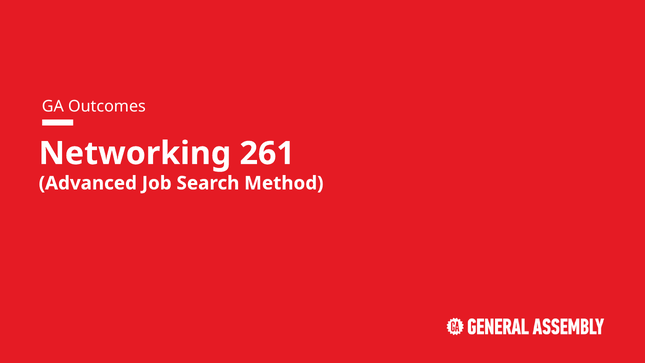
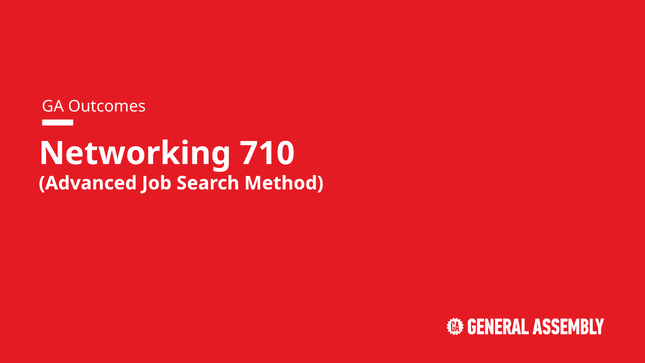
261: 261 -> 710
